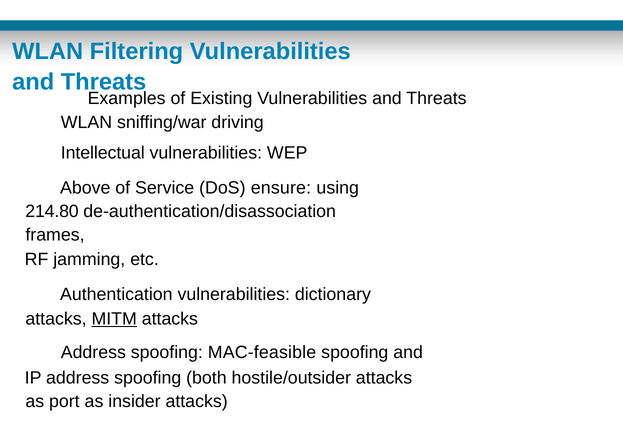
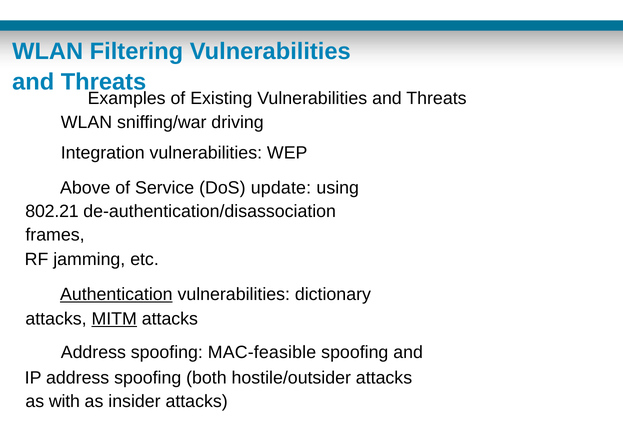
Intellectual: Intellectual -> Integration
ensure: ensure -> update
214.80: 214.80 -> 802.21
Authentication underline: none -> present
port: port -> with
